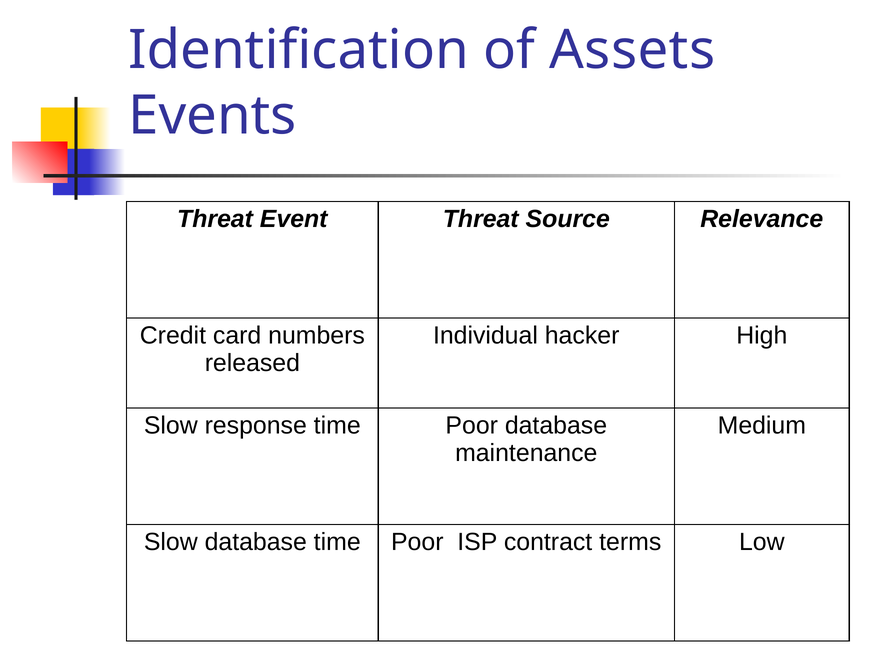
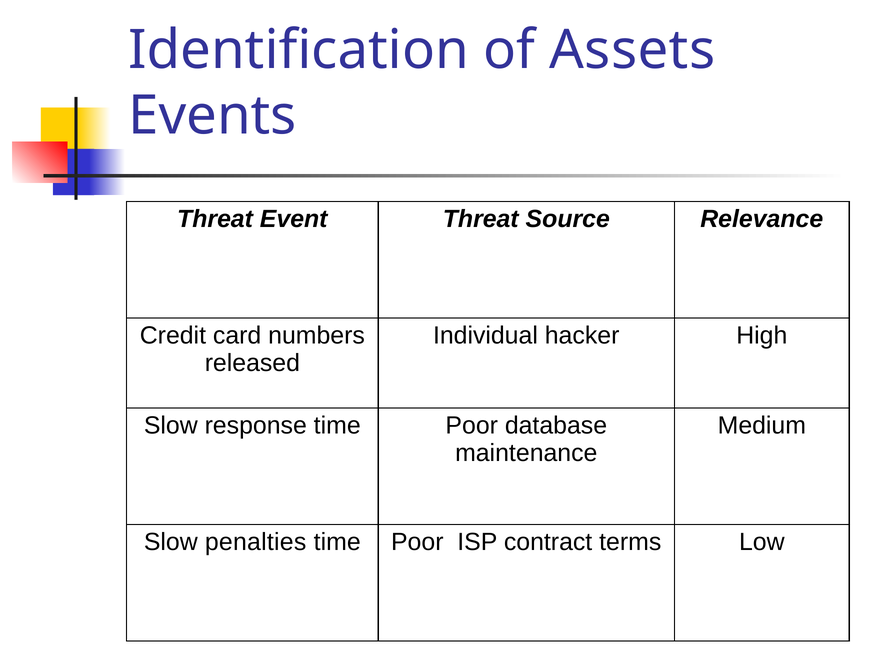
Slow database: database -> penalties
